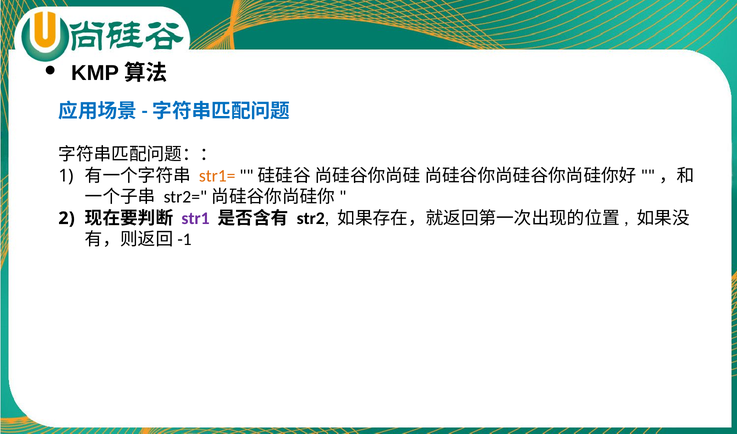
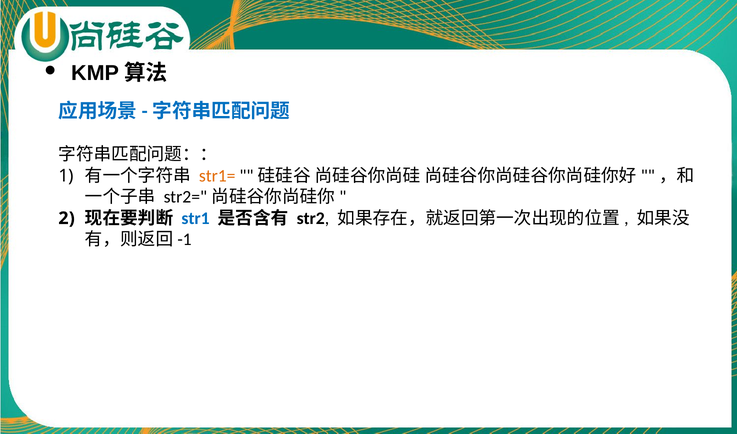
str1 colour: purple -> blue
